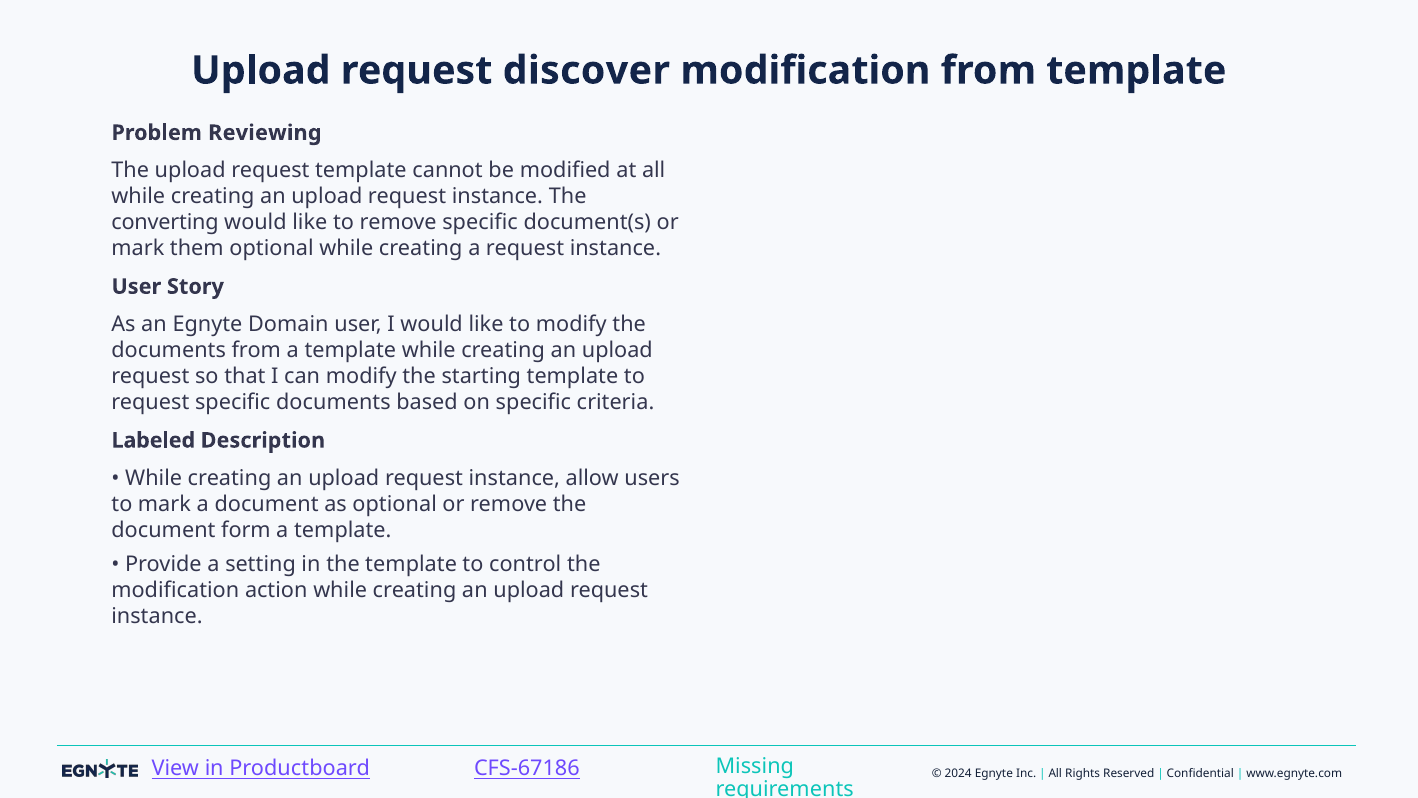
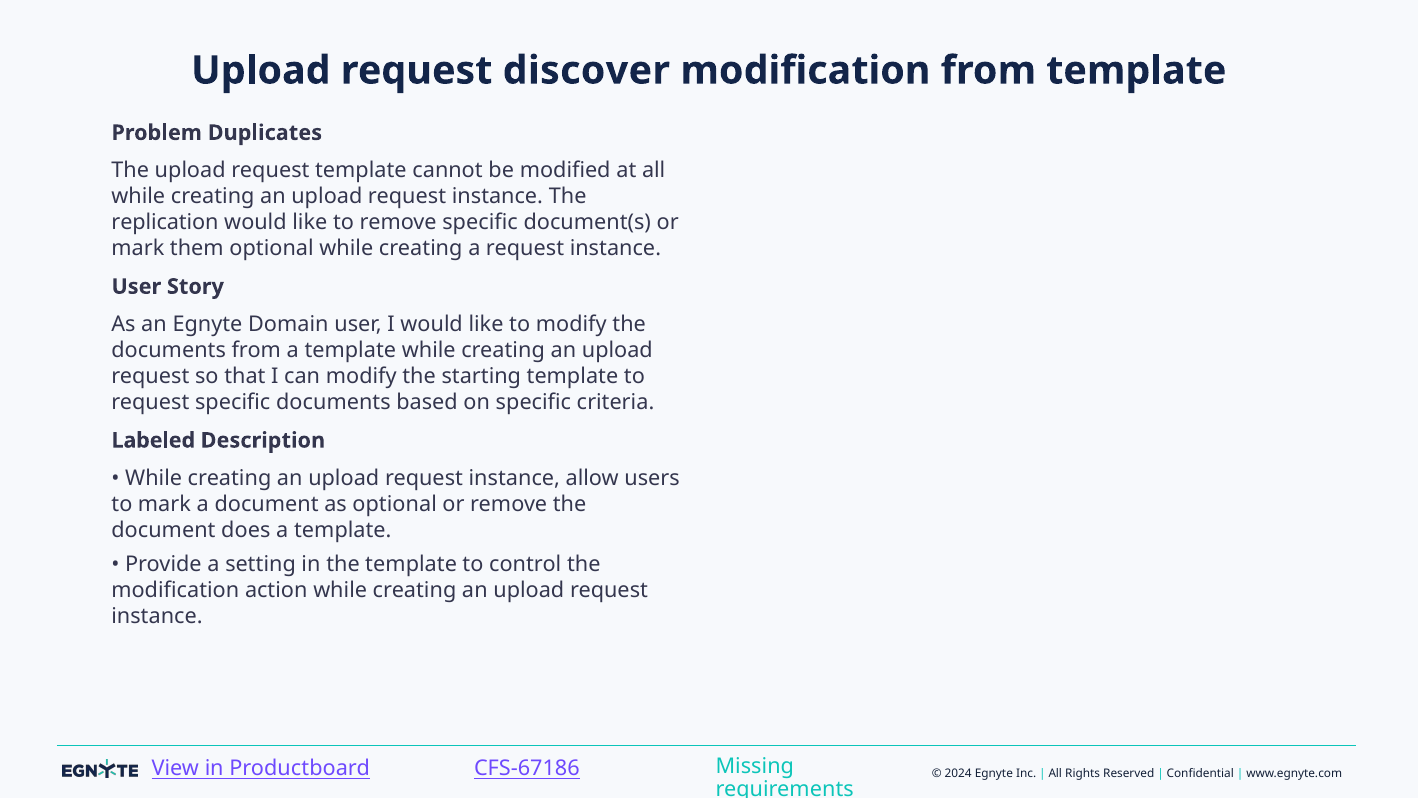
Reviewing: Reviewing -> Duplicates
converting: converting -> replication
form: form -> does
